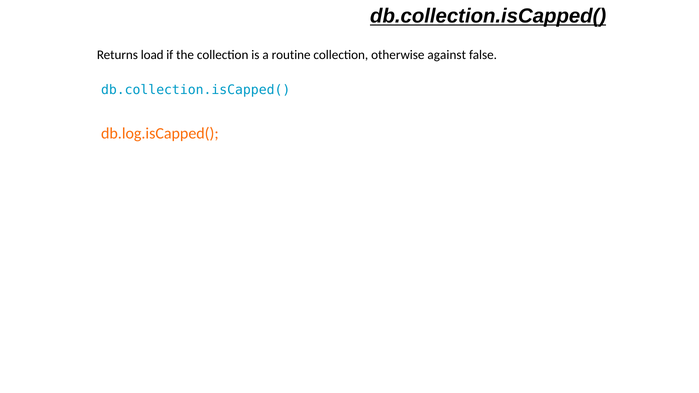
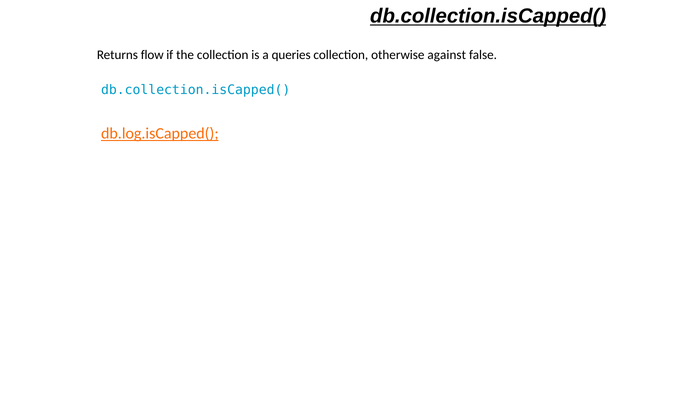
load: load -> flow
routine: routine -> queries
db.log.isCapped( underline: none -> present
